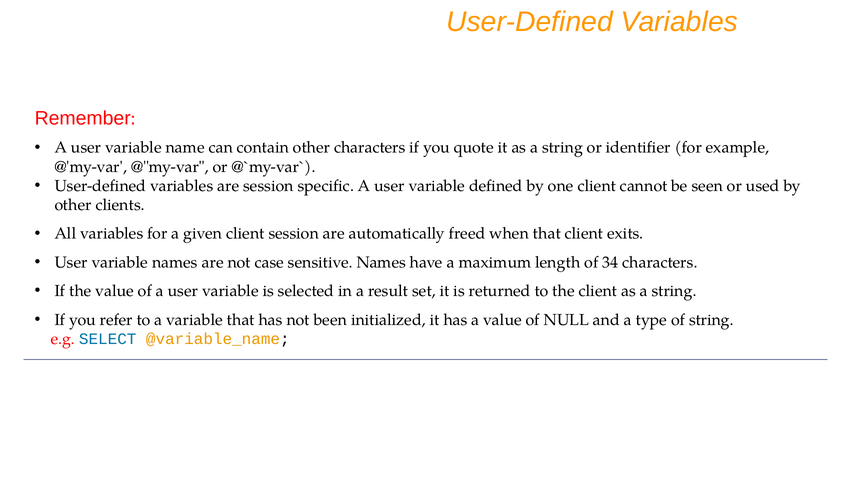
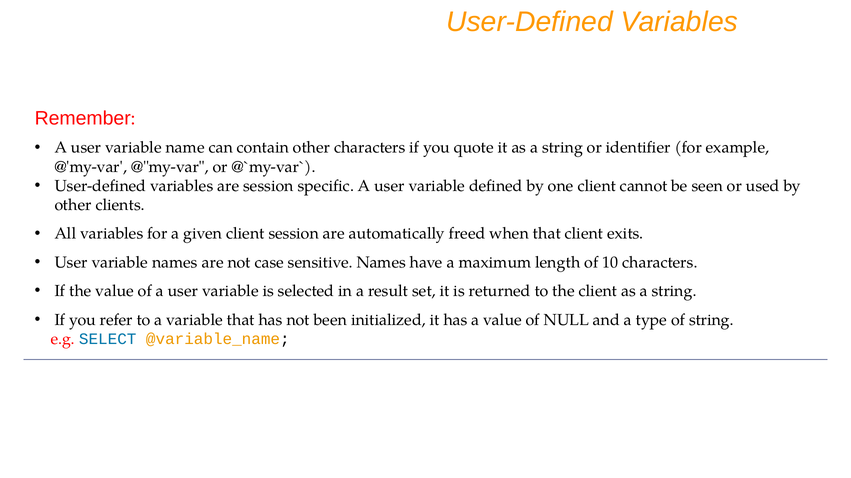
34: 34 -> 10
